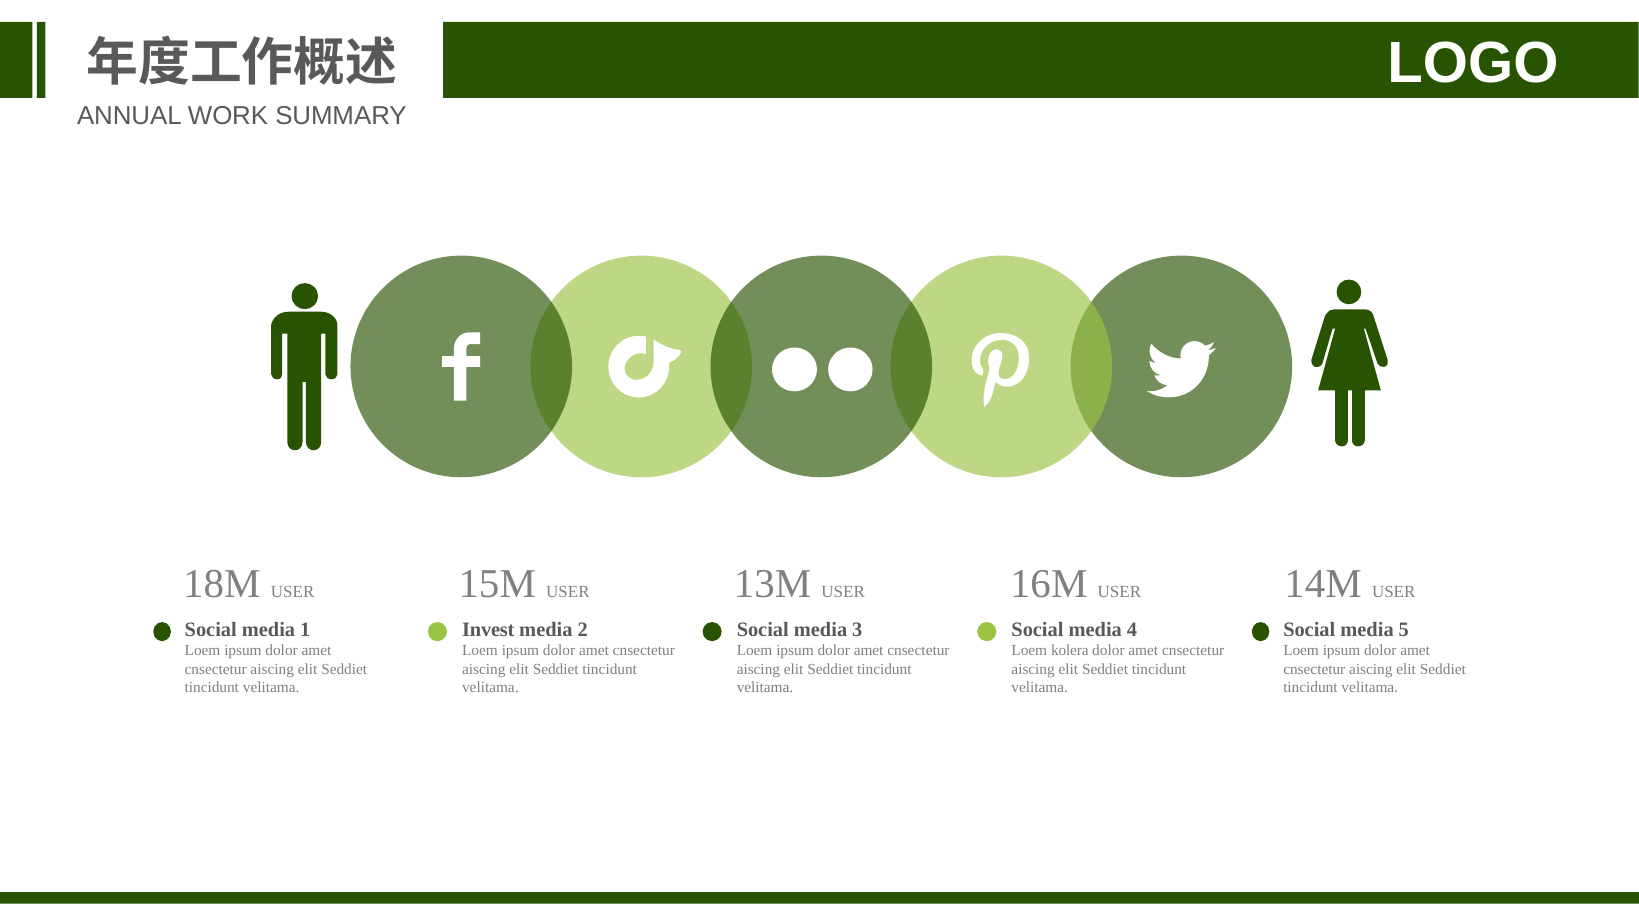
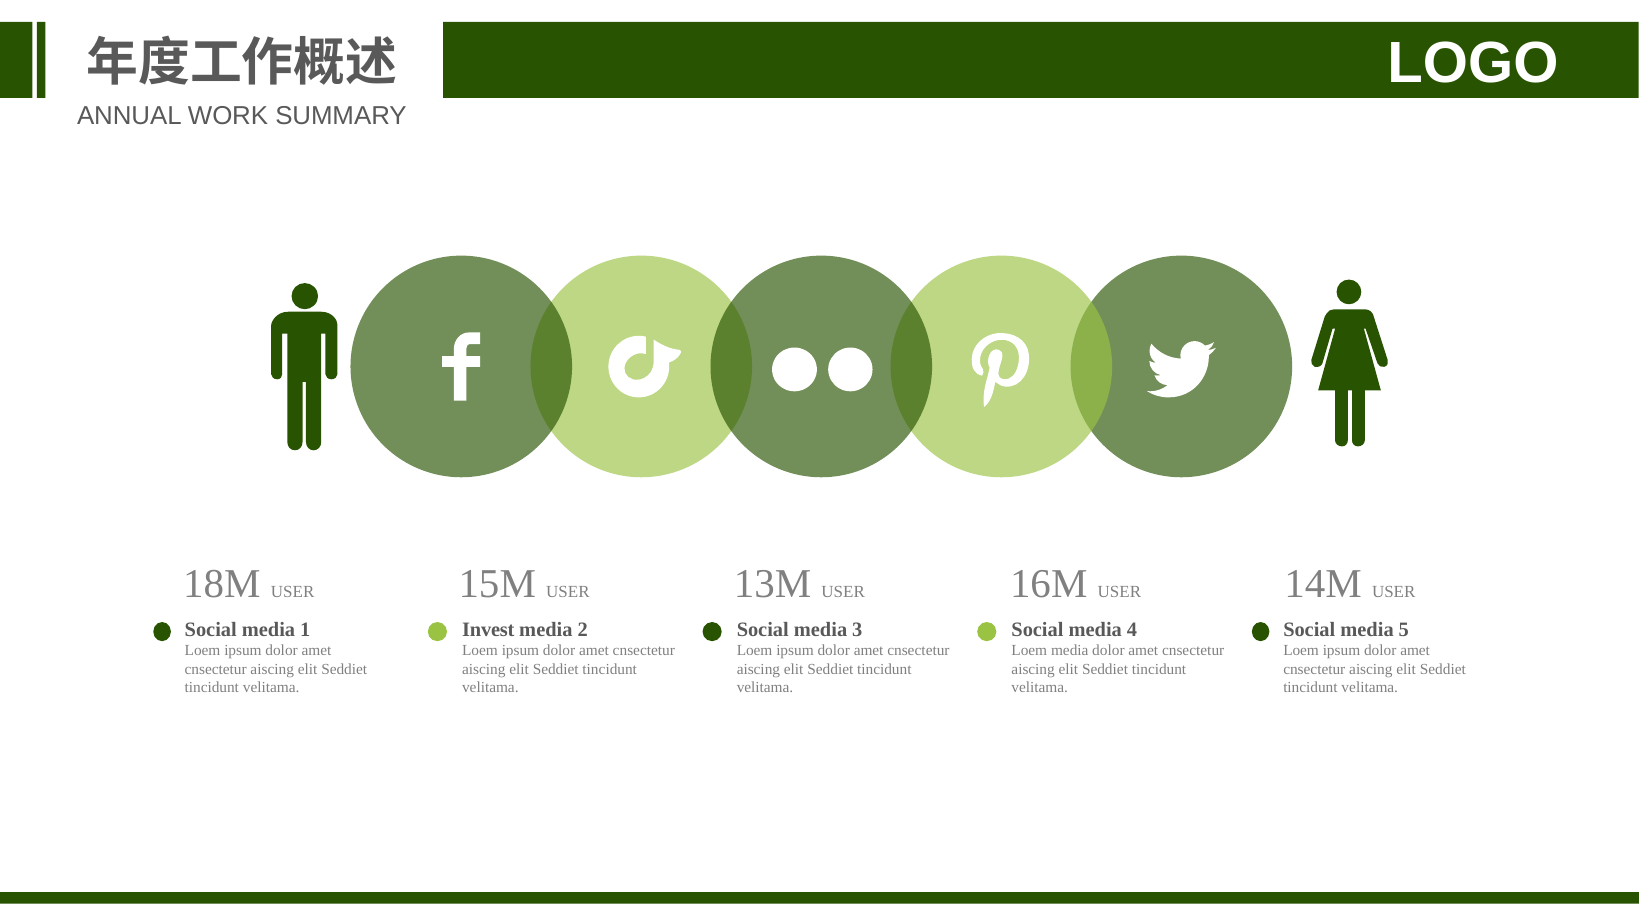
Loem kolera: kolera -> media
